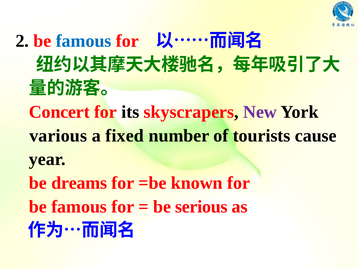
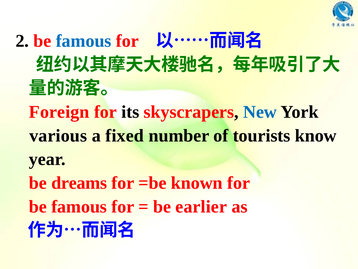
Concert: Concert -> Foreign
New colour: purple -> blue
cause: cause -> know
serious: serious -> earlier
